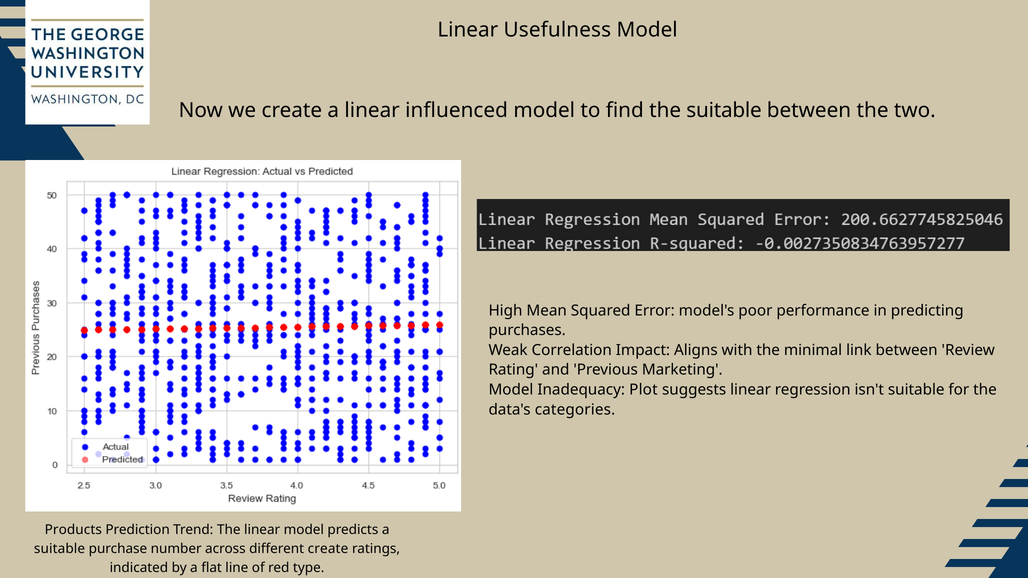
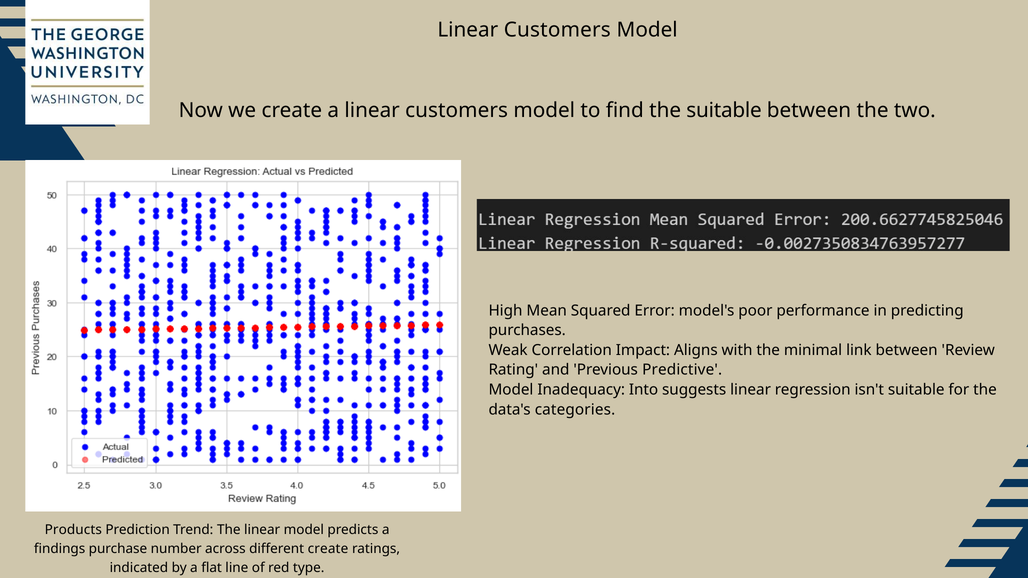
Usefulness at (557, 30): Usefulness -> Customers
a linear influenced: influenced -> customers
Marketing: Marketing -> Predictive
Plot: Plot -> Into
suitable at (60, 549): suitable -> findings
